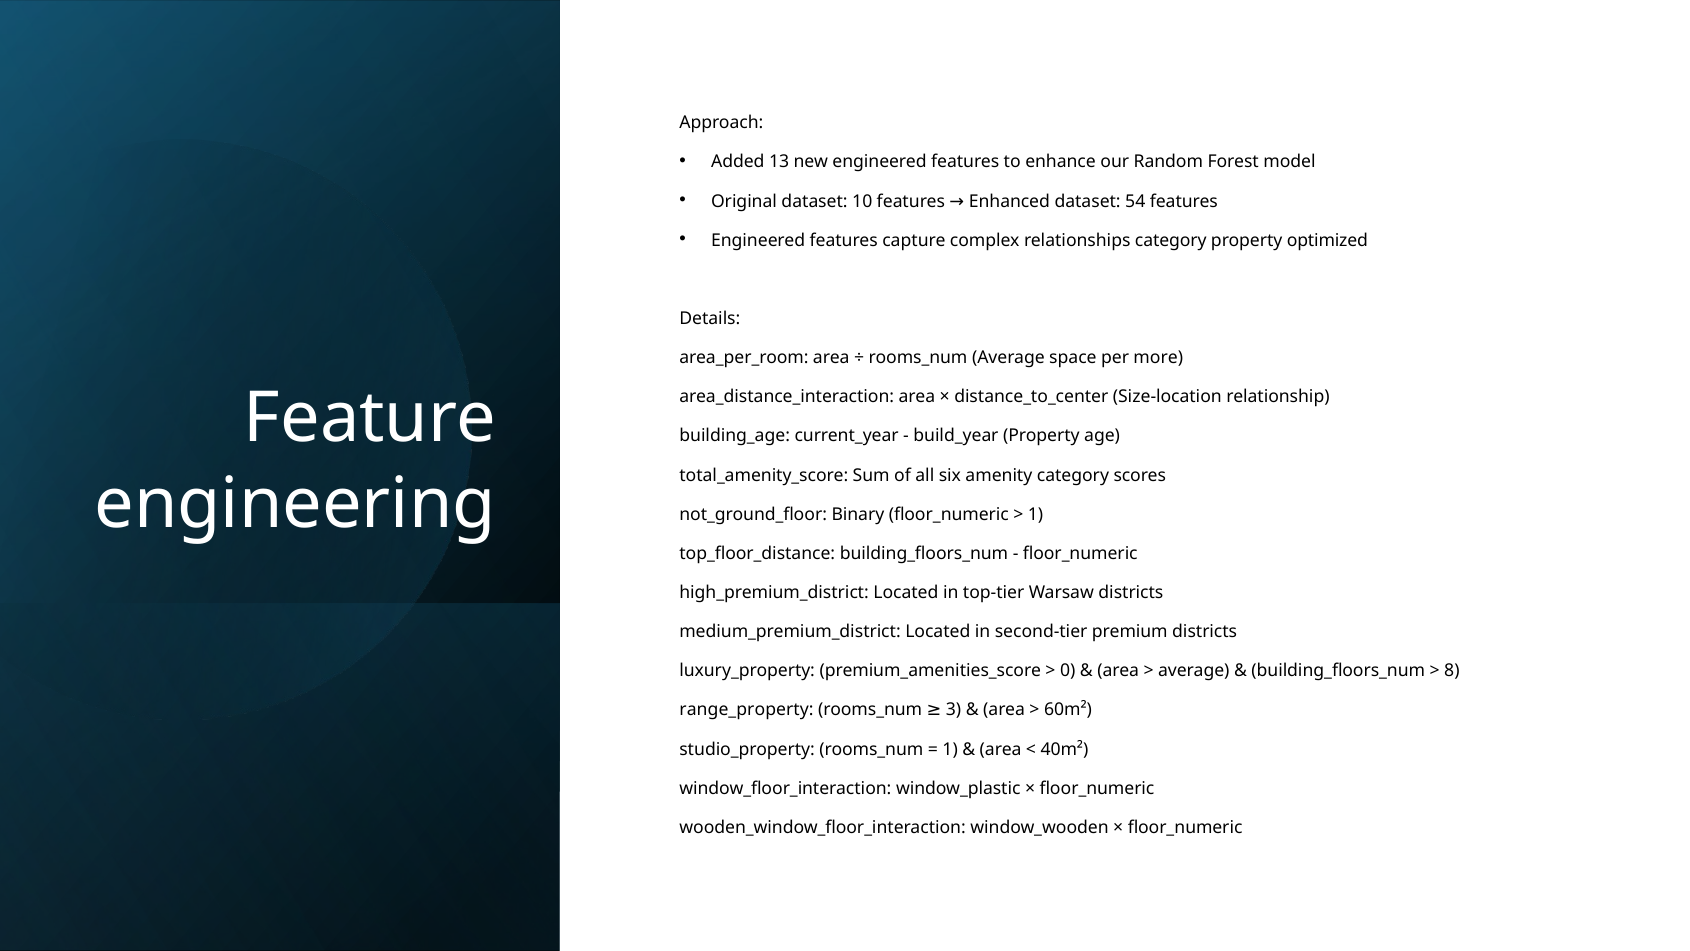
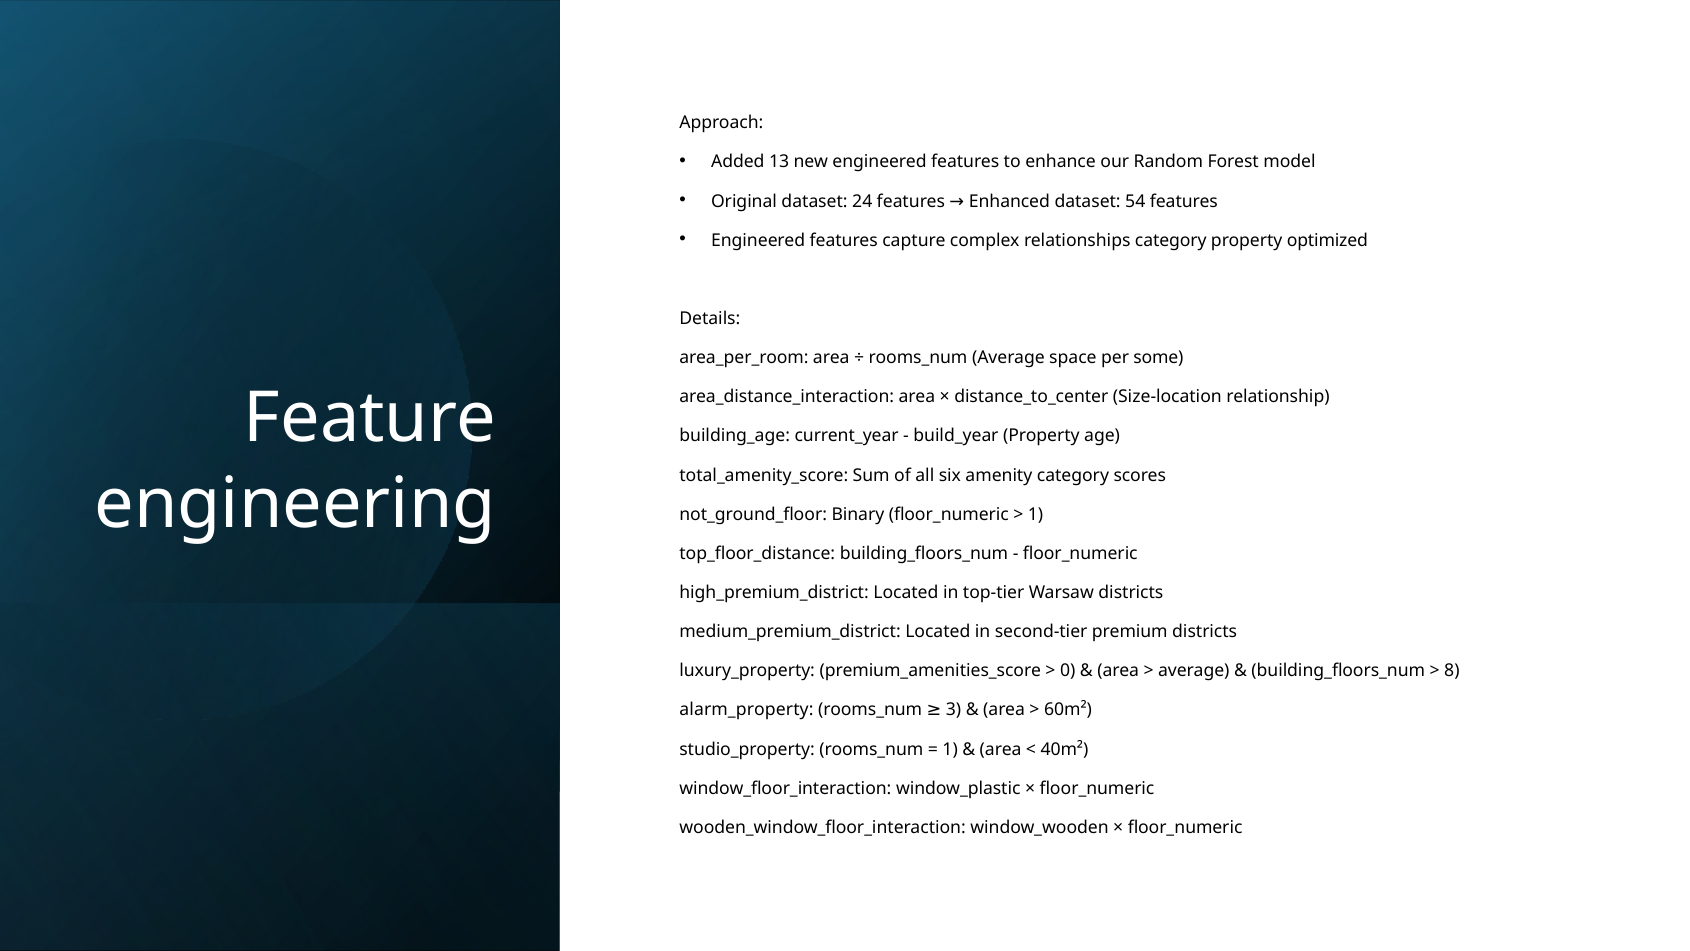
10: 10 -> 24
more: more -> some
range_property: range_property -> alarm_property
